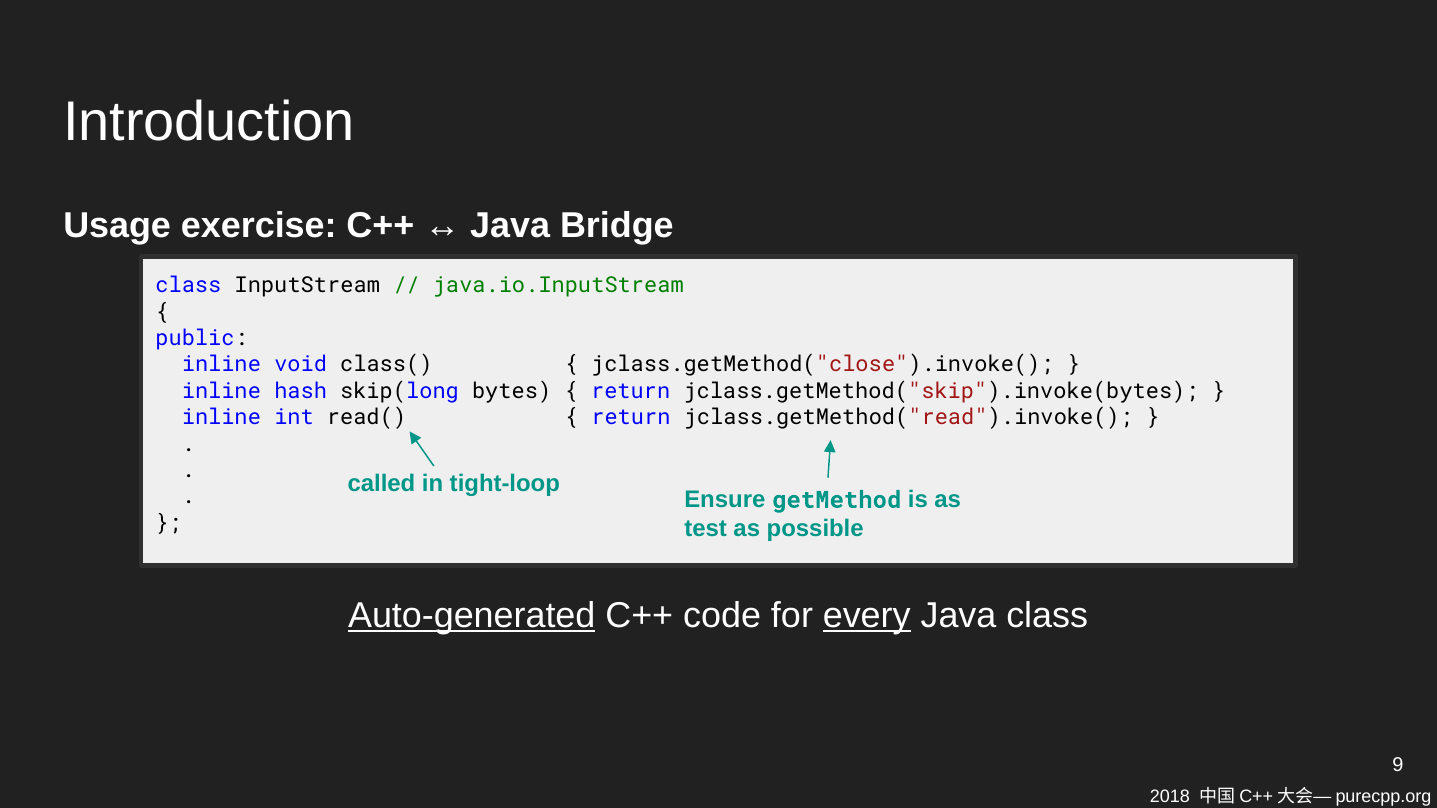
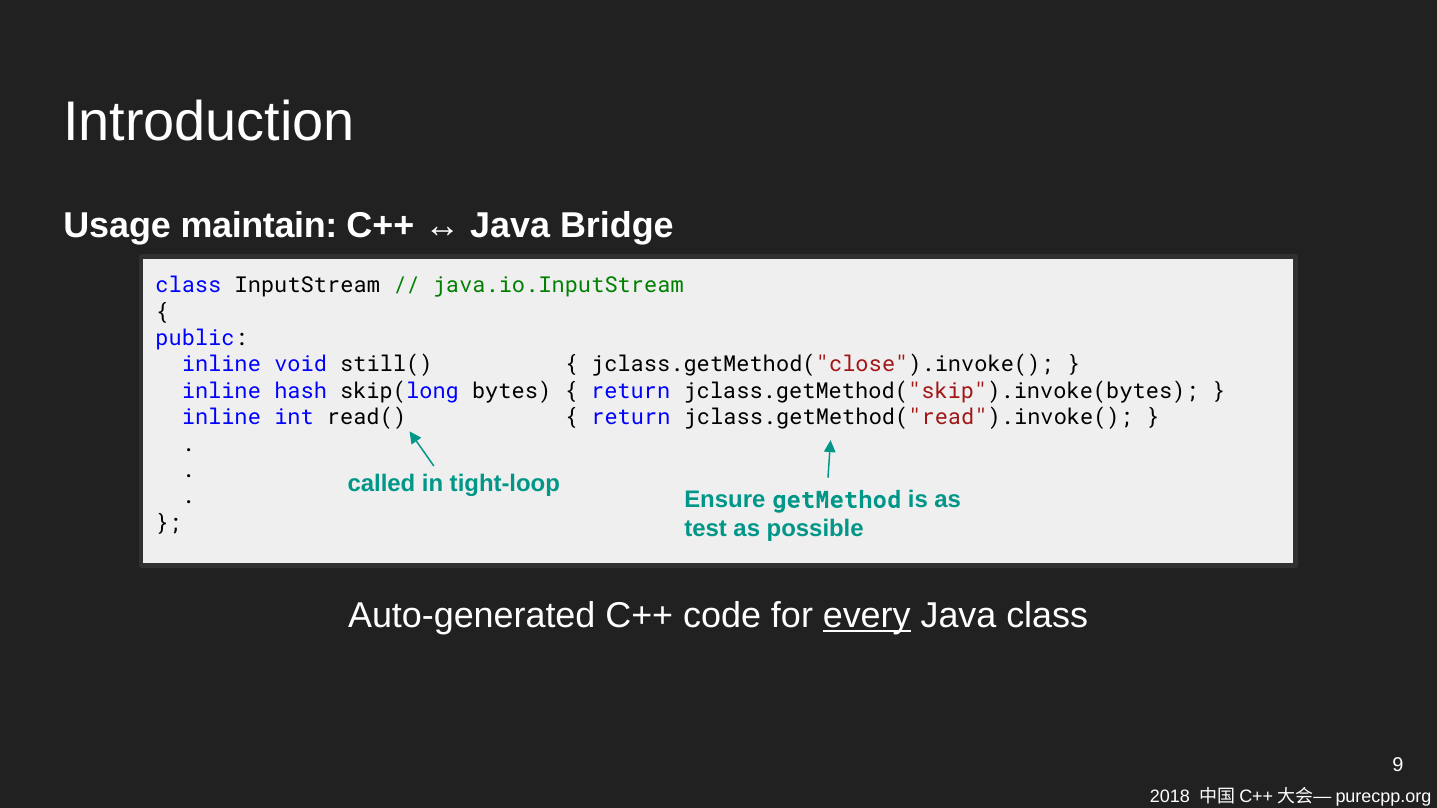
exercise: exercise -> maintain
class(: class( -> still(
Auto-generated underline: present -> none
